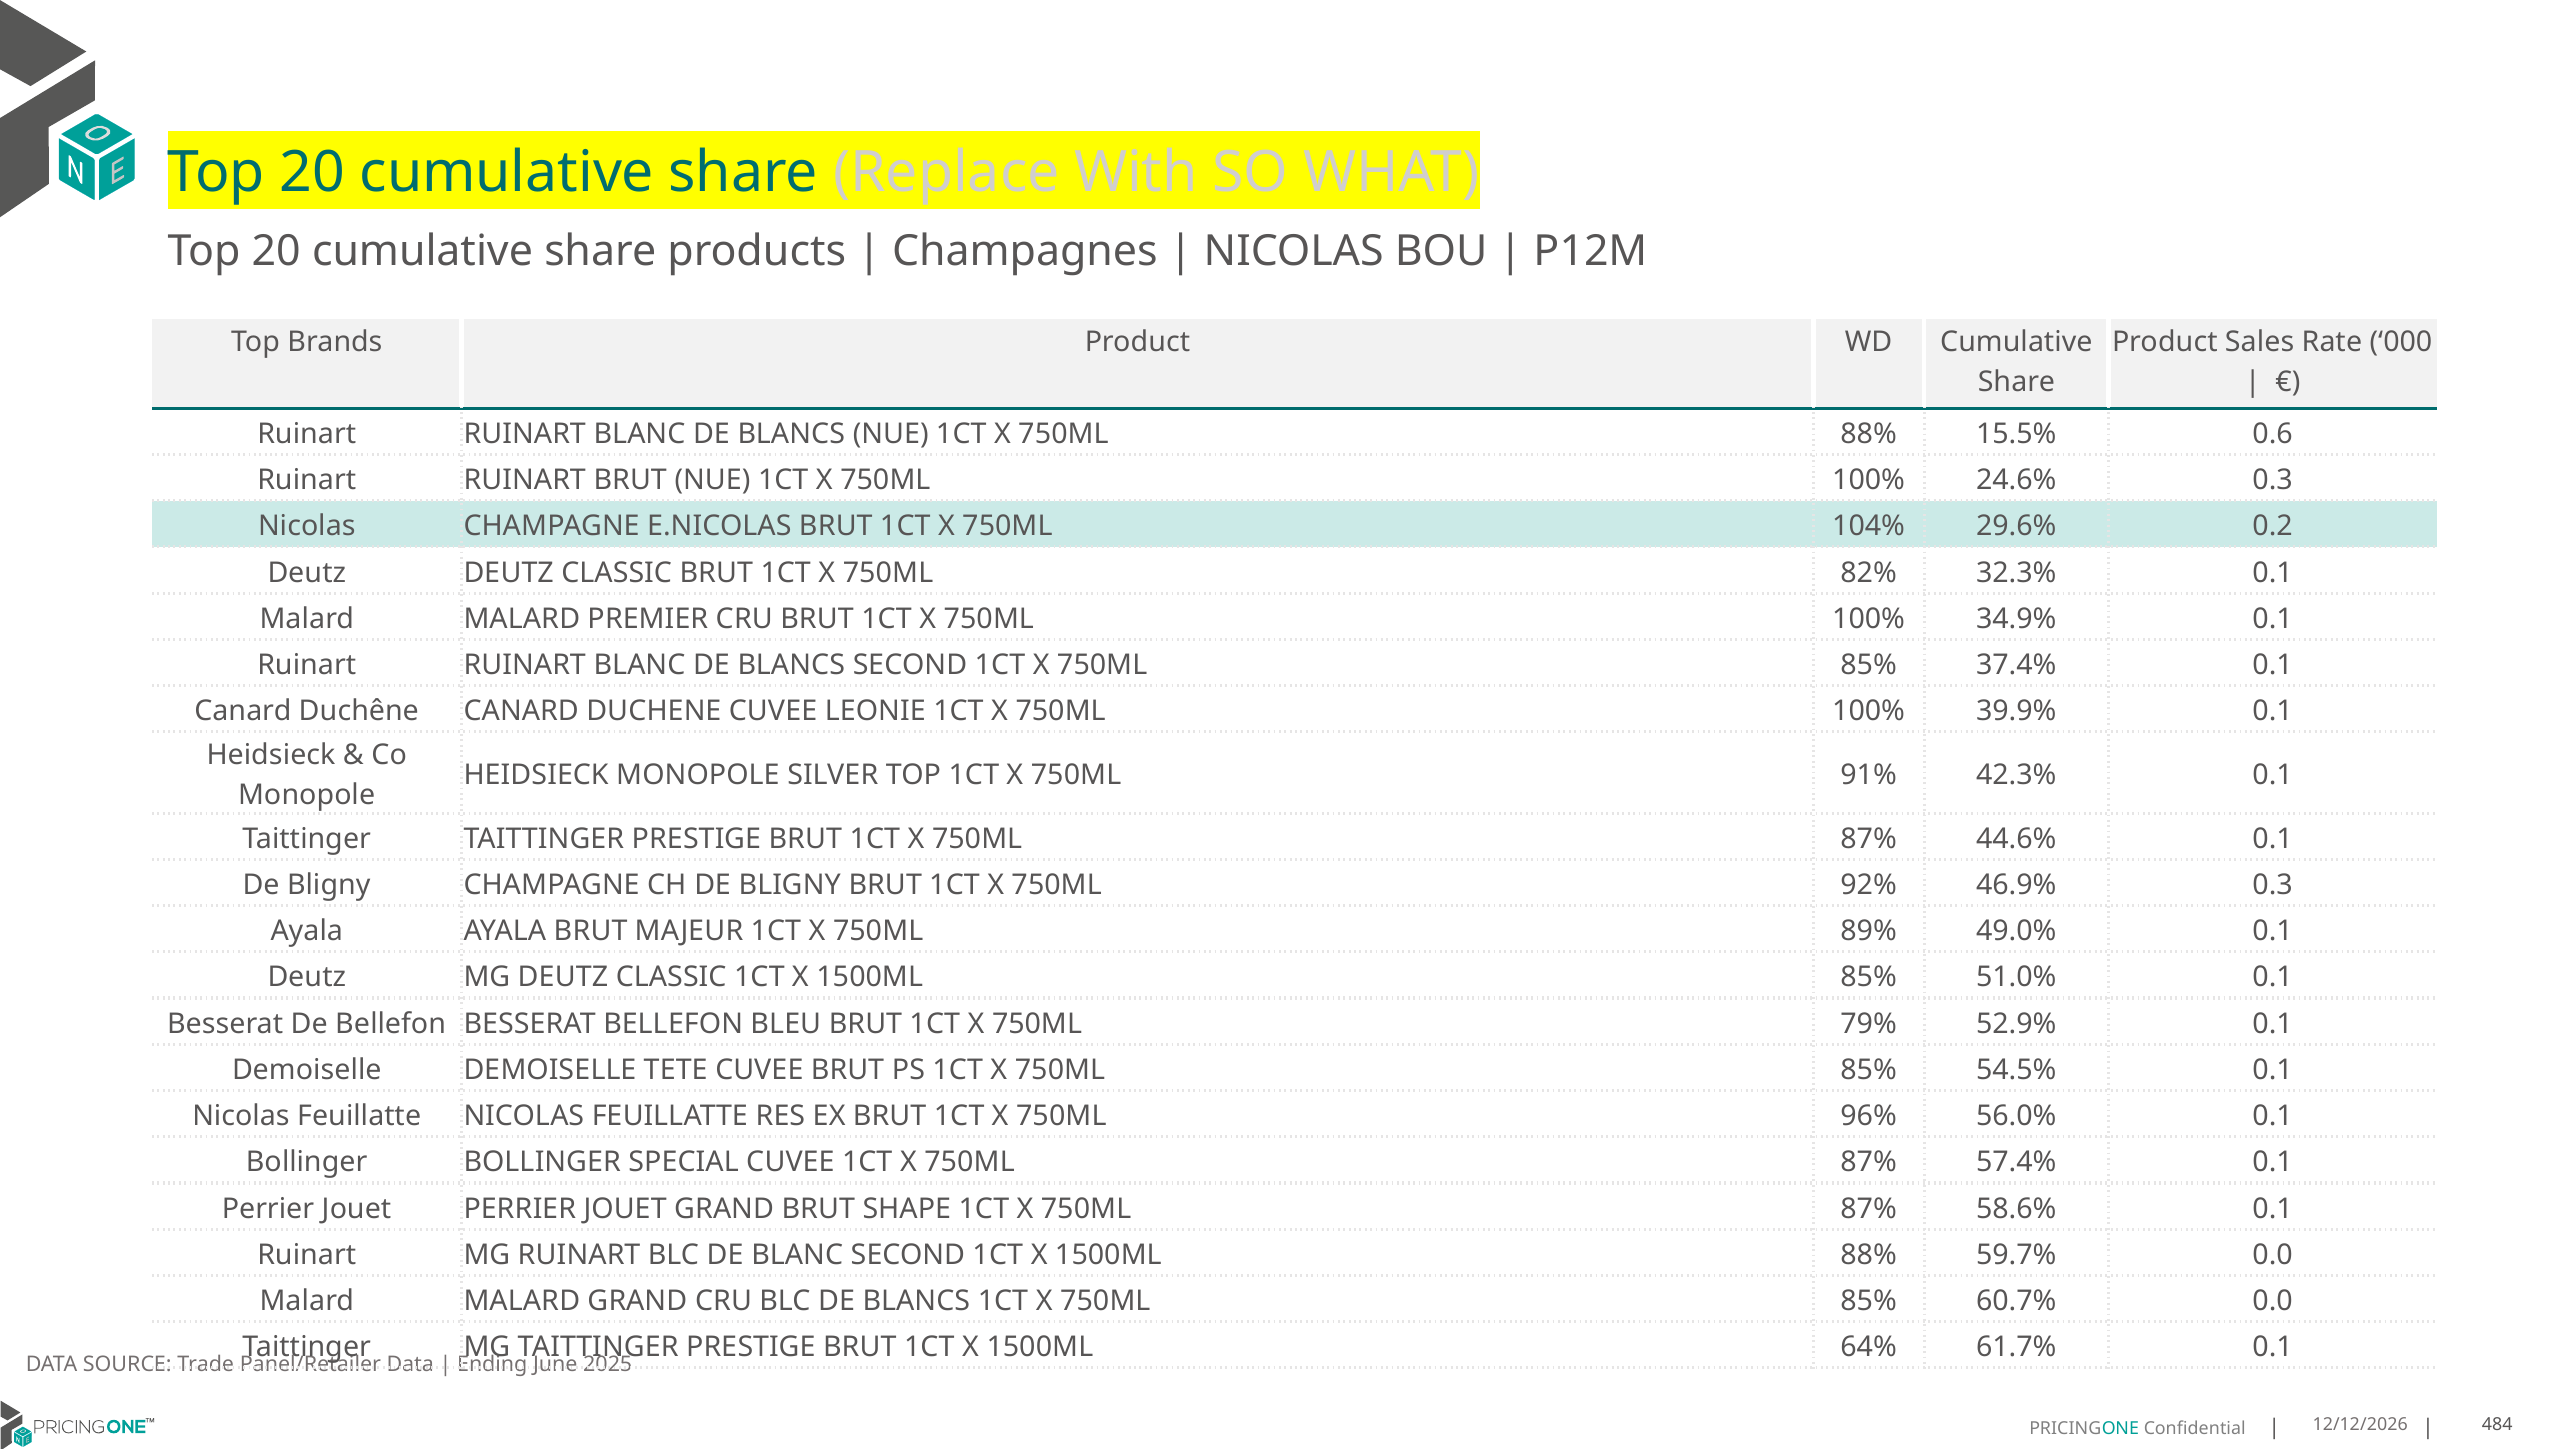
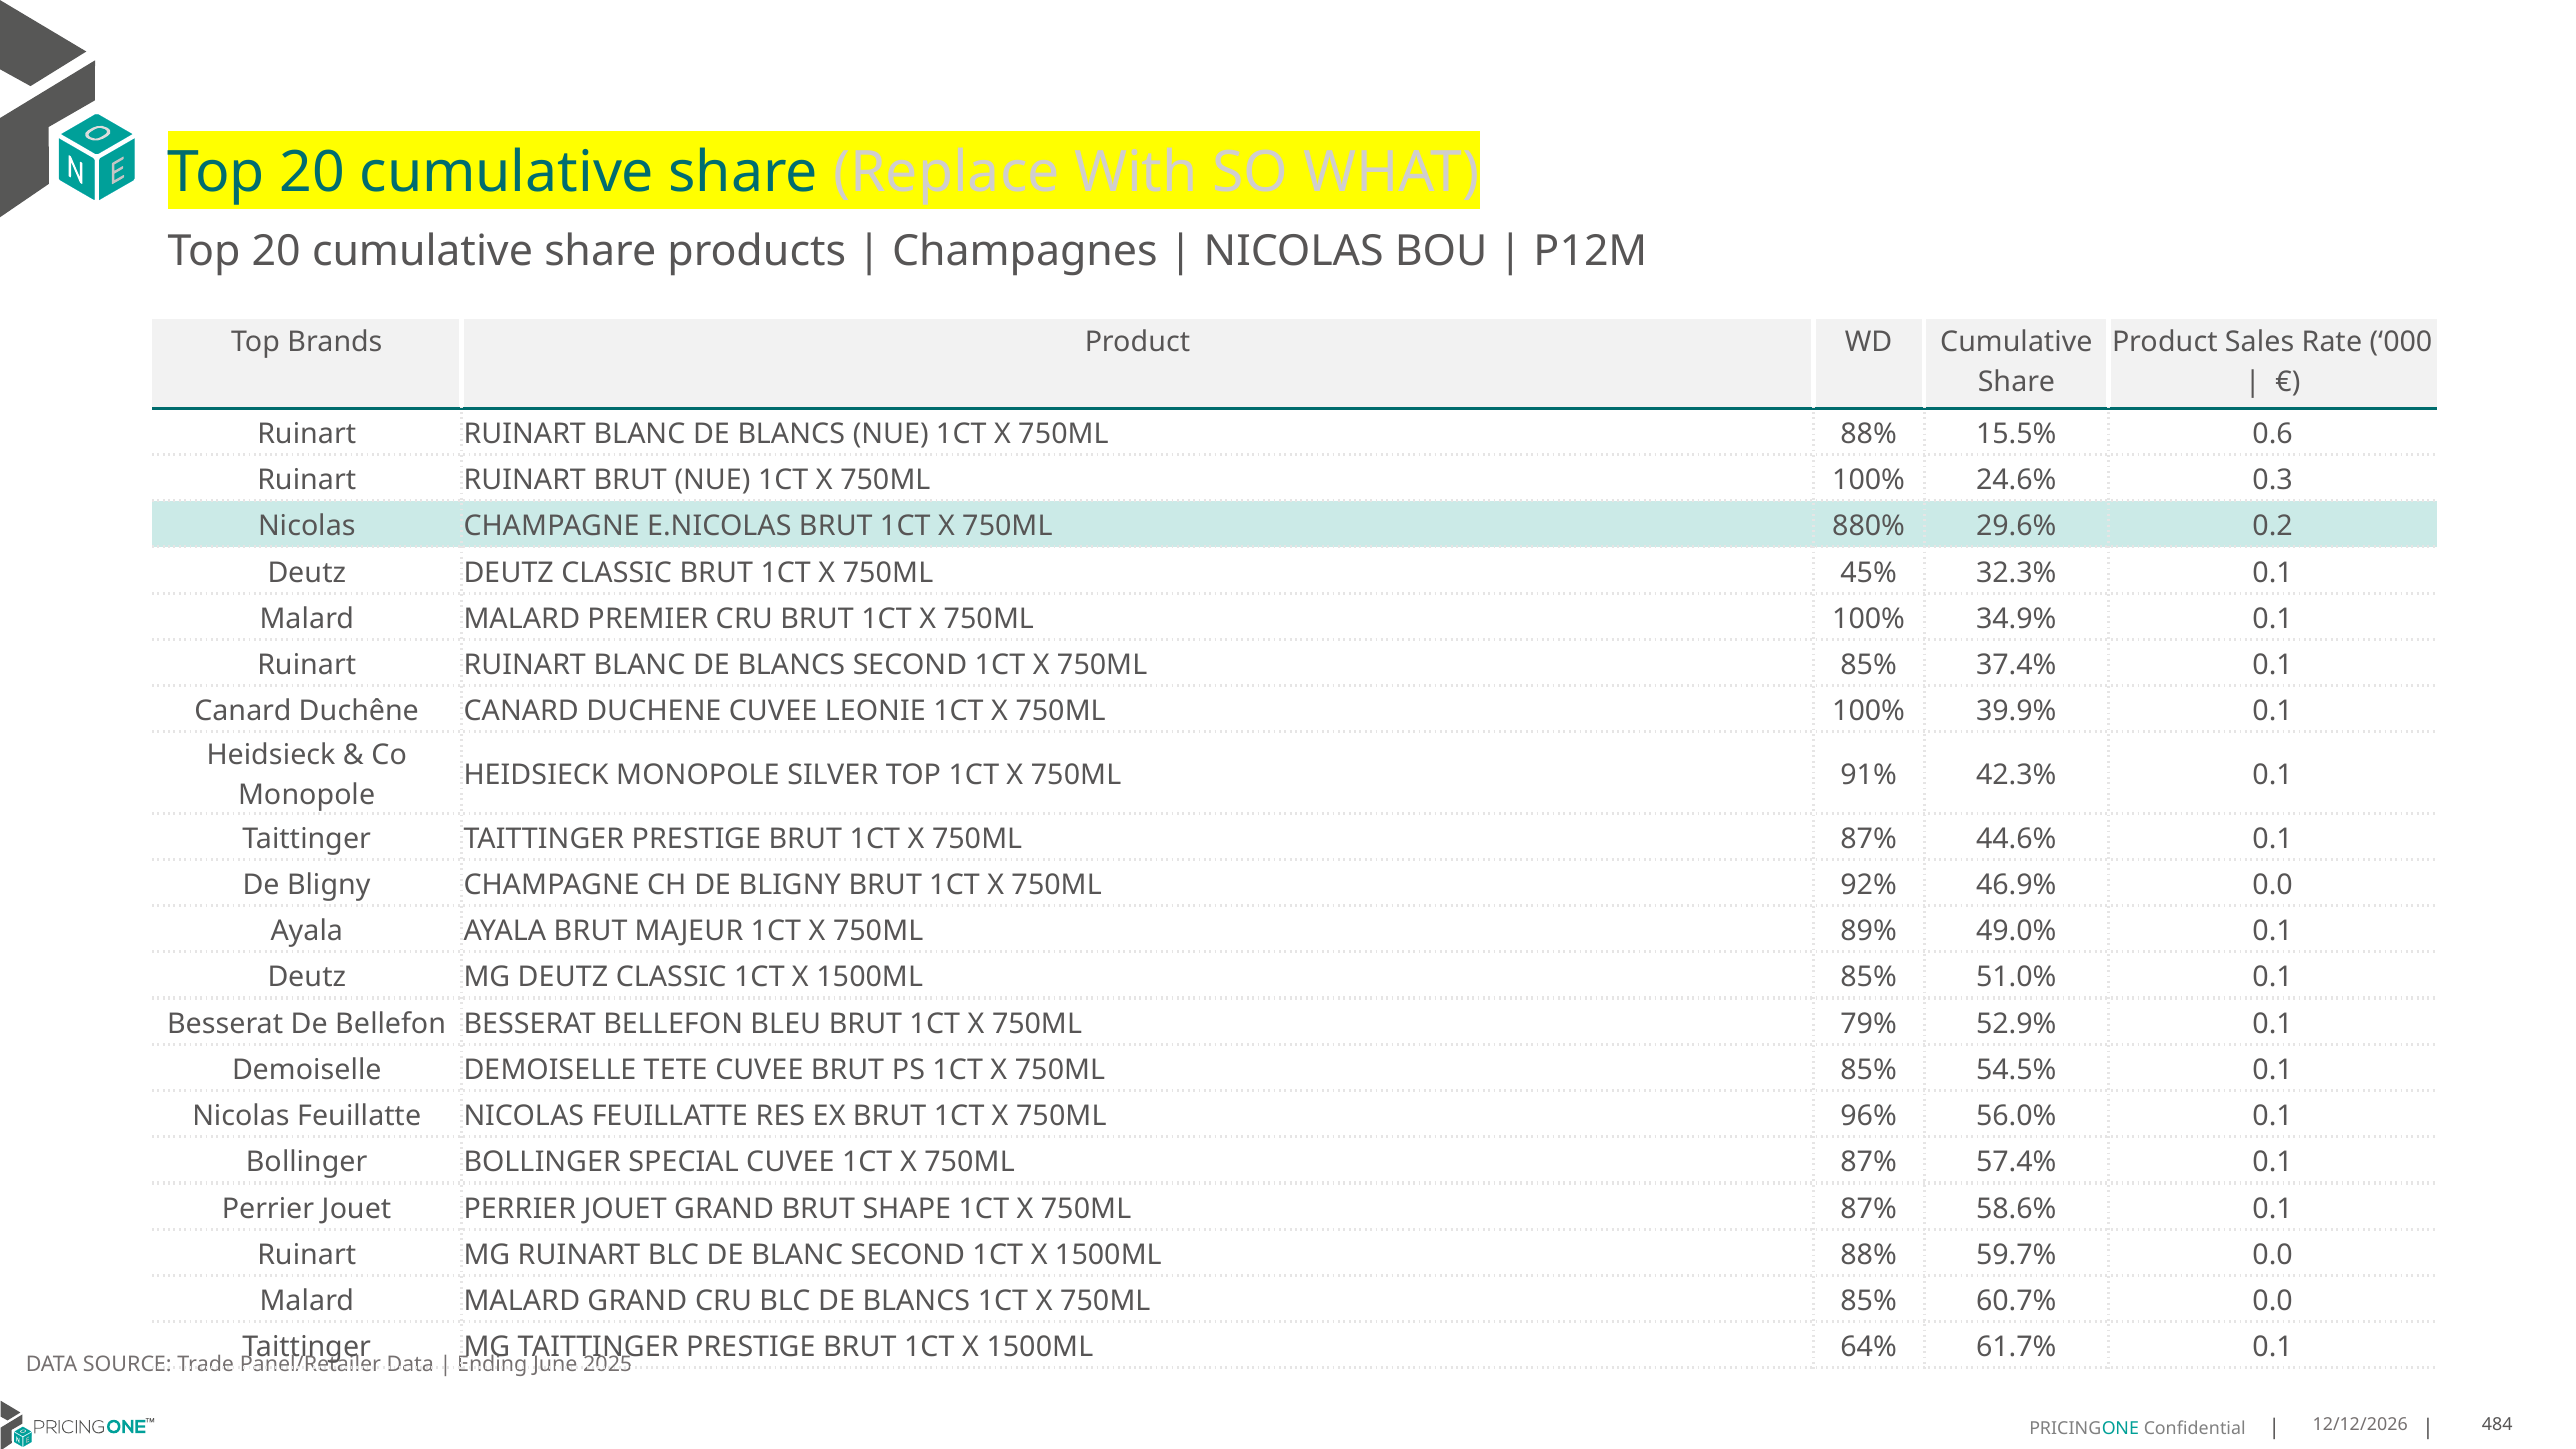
104%: 104% -> 880%
82%: 82% -> 45%
46.9% 0.3: 0.3 -> 0.0
